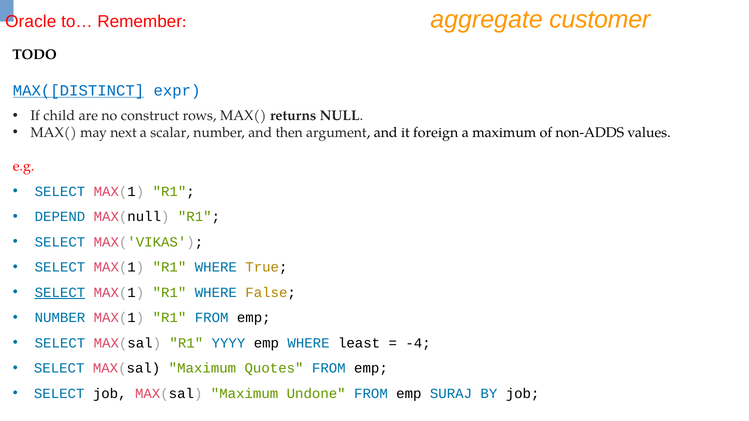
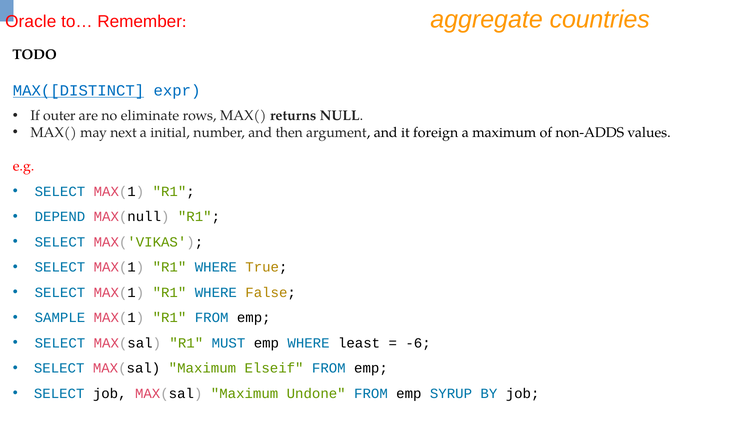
customer: customer -> countries
child: child -> outer
construct: construct -> eliminate
scalar: scalar -> initial
SELECT at (60, 293) underline: present -> none
NUMBER at (60, 318): NUMBER -> SAMPLE
YYYY: YYYY -> MUST
-4: -4 -> -6
Quotes: Quotes -> Elseif
SURAJ: SURAJ -> SYRUP
